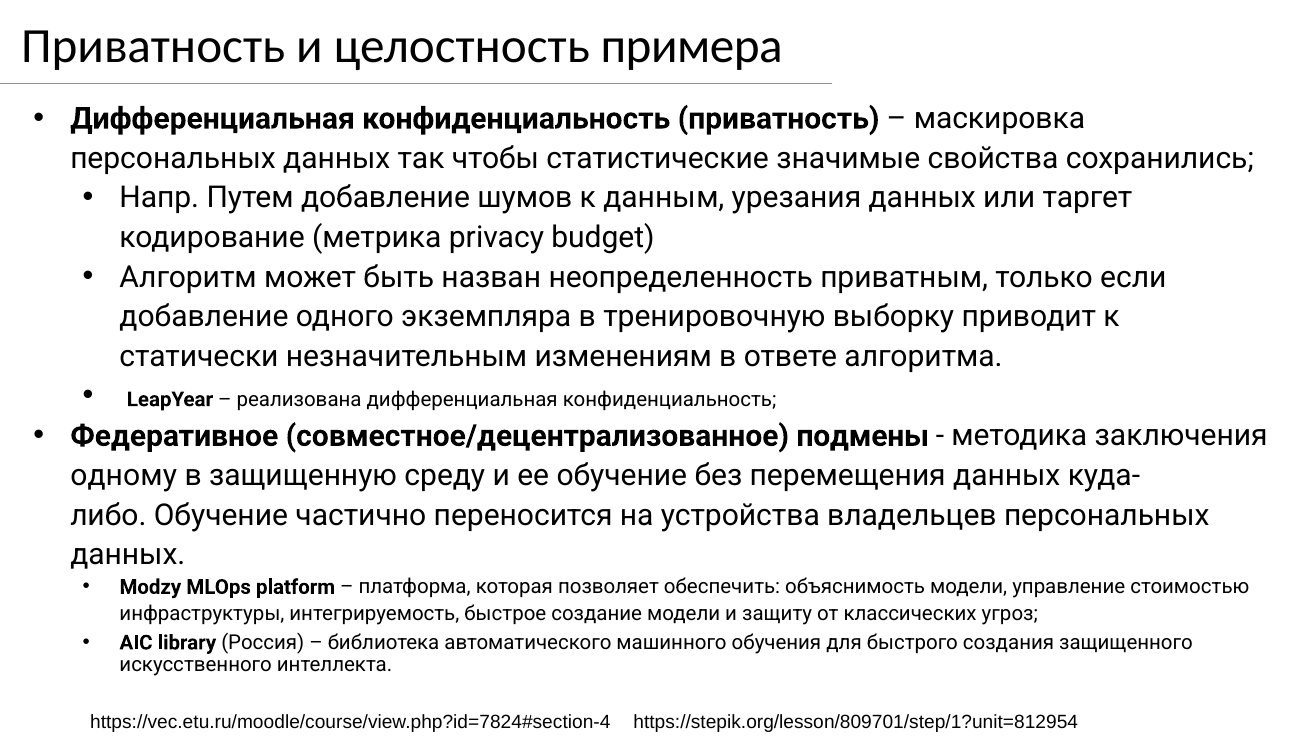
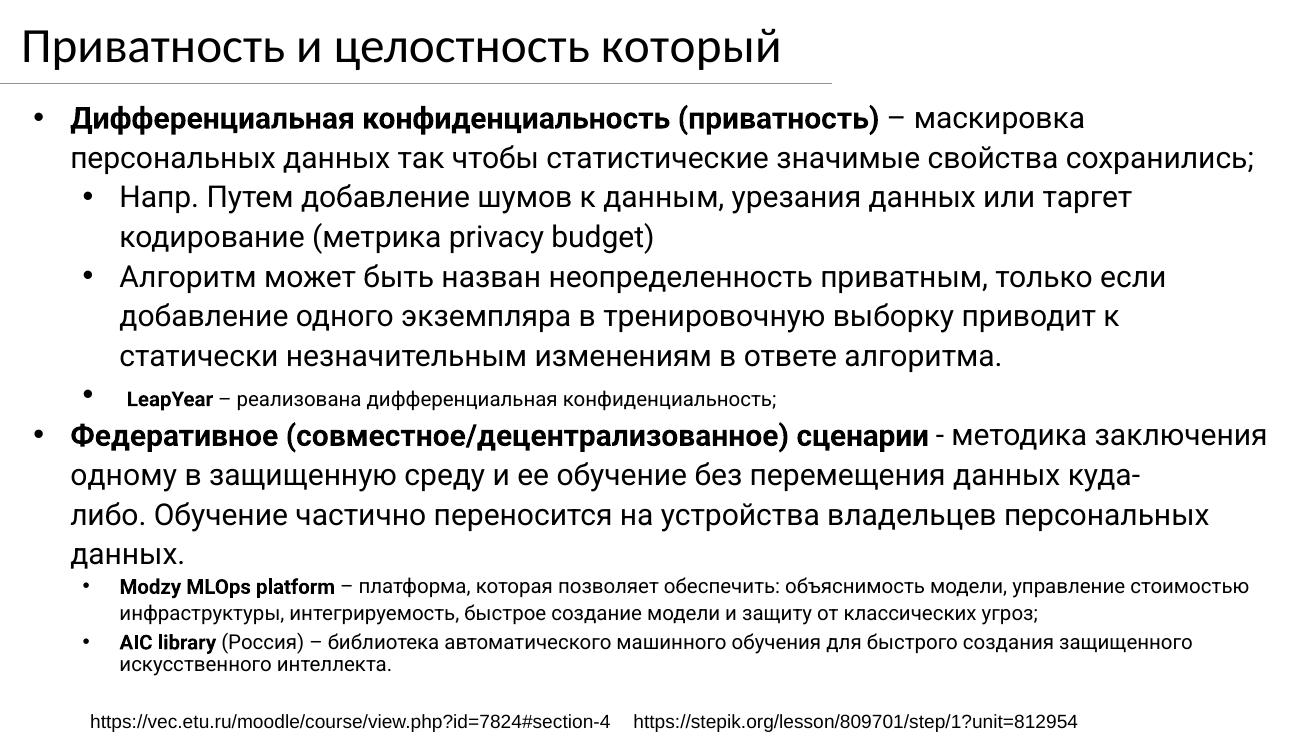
примера: примера -> который
подмены: подмены -> сценарии
